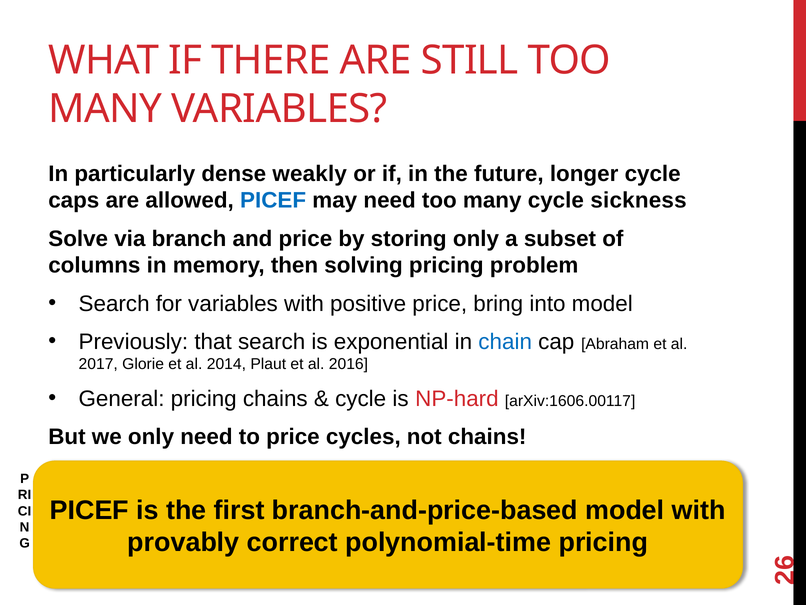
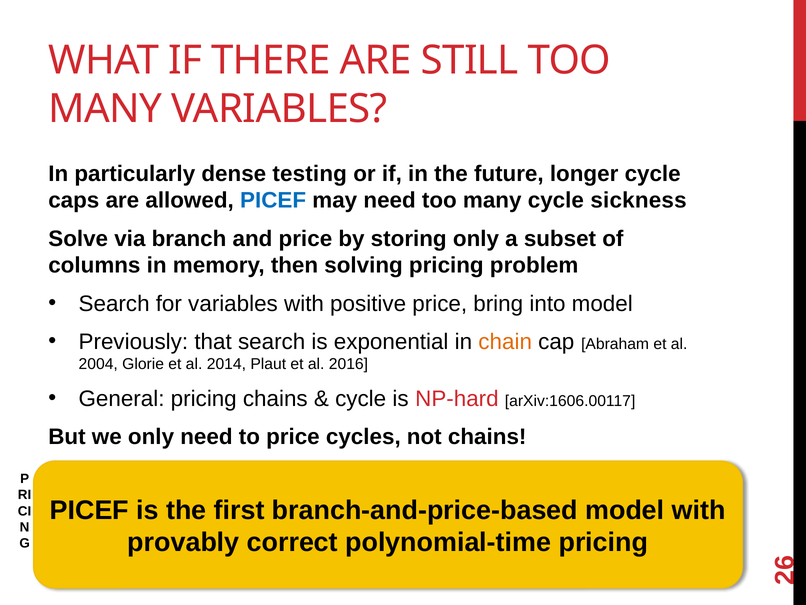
weakly: weakly -> testing
chain colour: blue -> orange
2017: 2017 -> 2004
